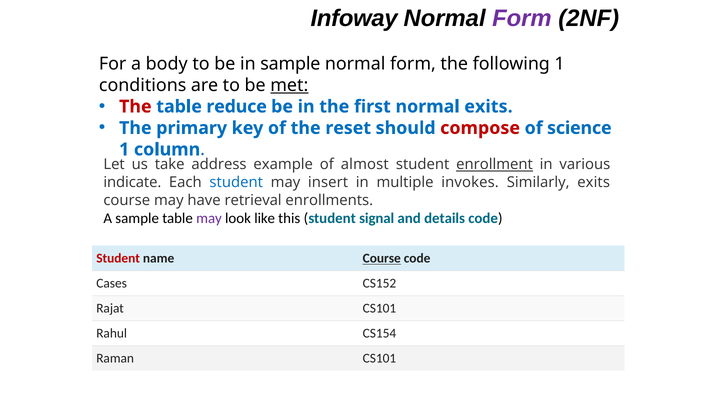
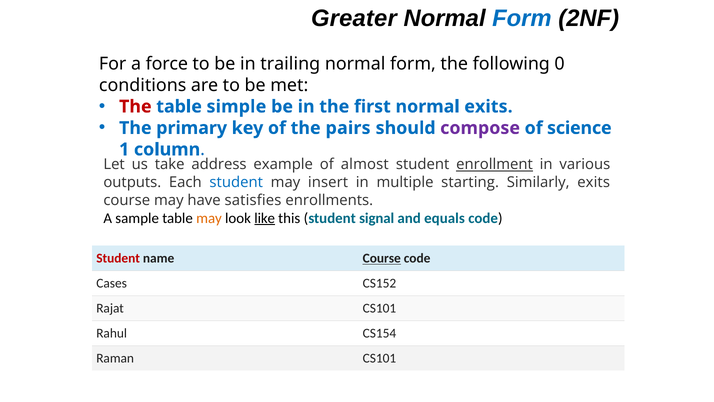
Infoway: Infoway -> Greater
Form at (522, 19) colour: purple -> blue
body: body -> force
in sample: sample -> trailing
following 1: 1 -> 0
met underline: present -> none
reduce: reduce -> simple
reset: reset -> pairs
compose colour: red -> purple
indicate: indicate -> outputs
invokes: invokes -> starting
retrieval: retrieval -> satisfies
may at (209, 218) colour: purple -> orange
like underline: none -> present
details: details -> equals
